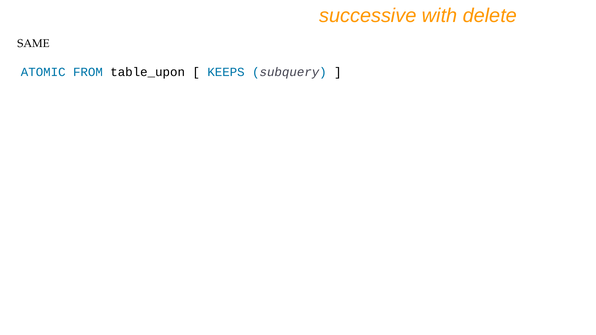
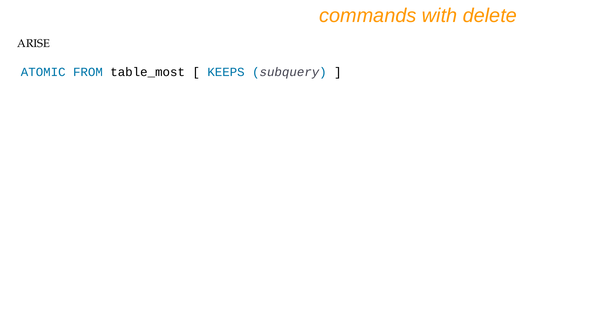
successive: successive -> commands
SAME: SAME -> ARISE
table_upon: table_upon -> table_most
